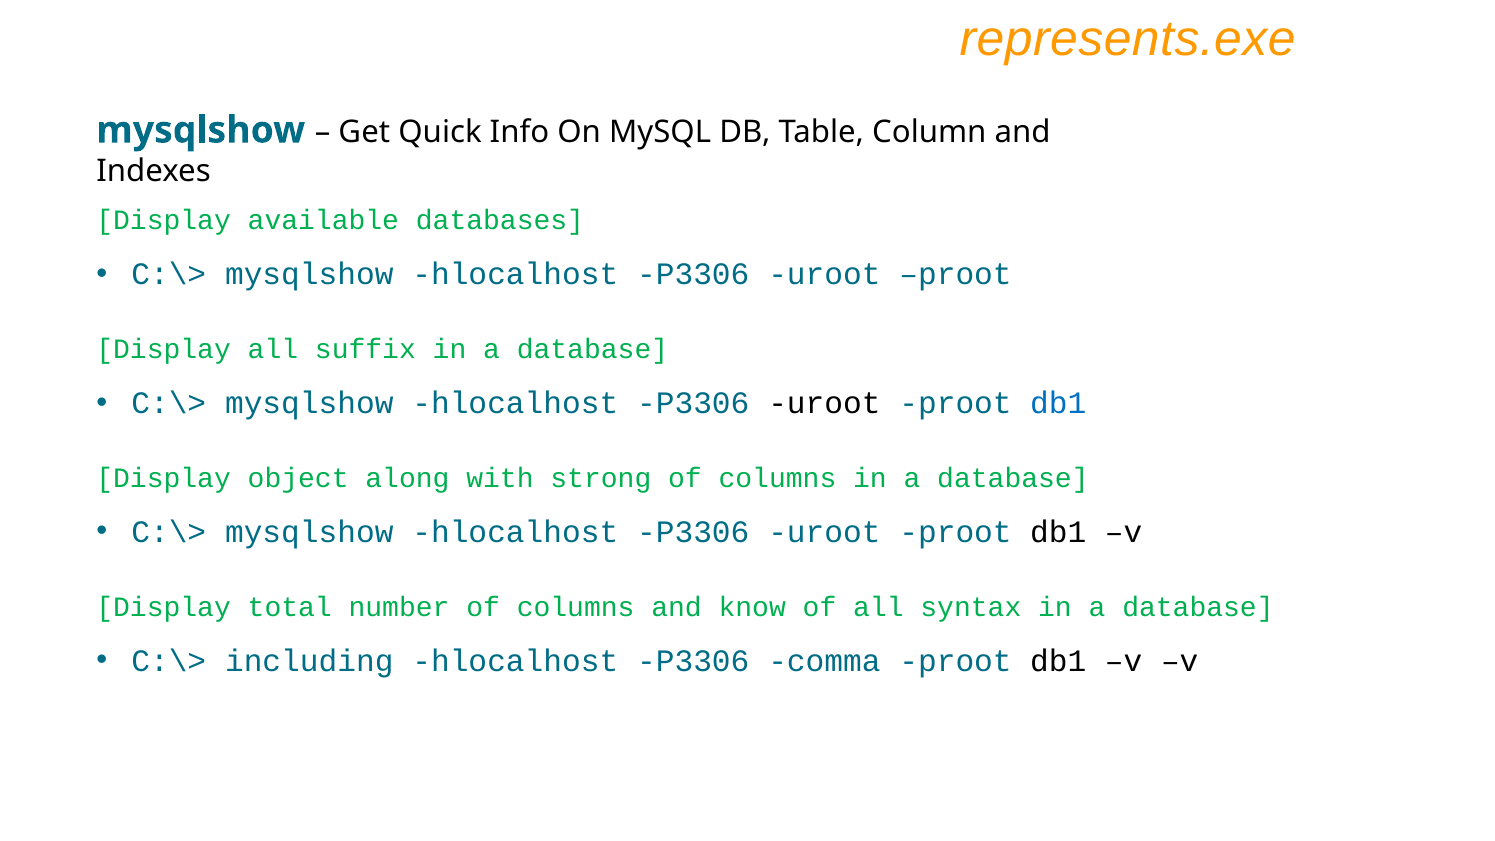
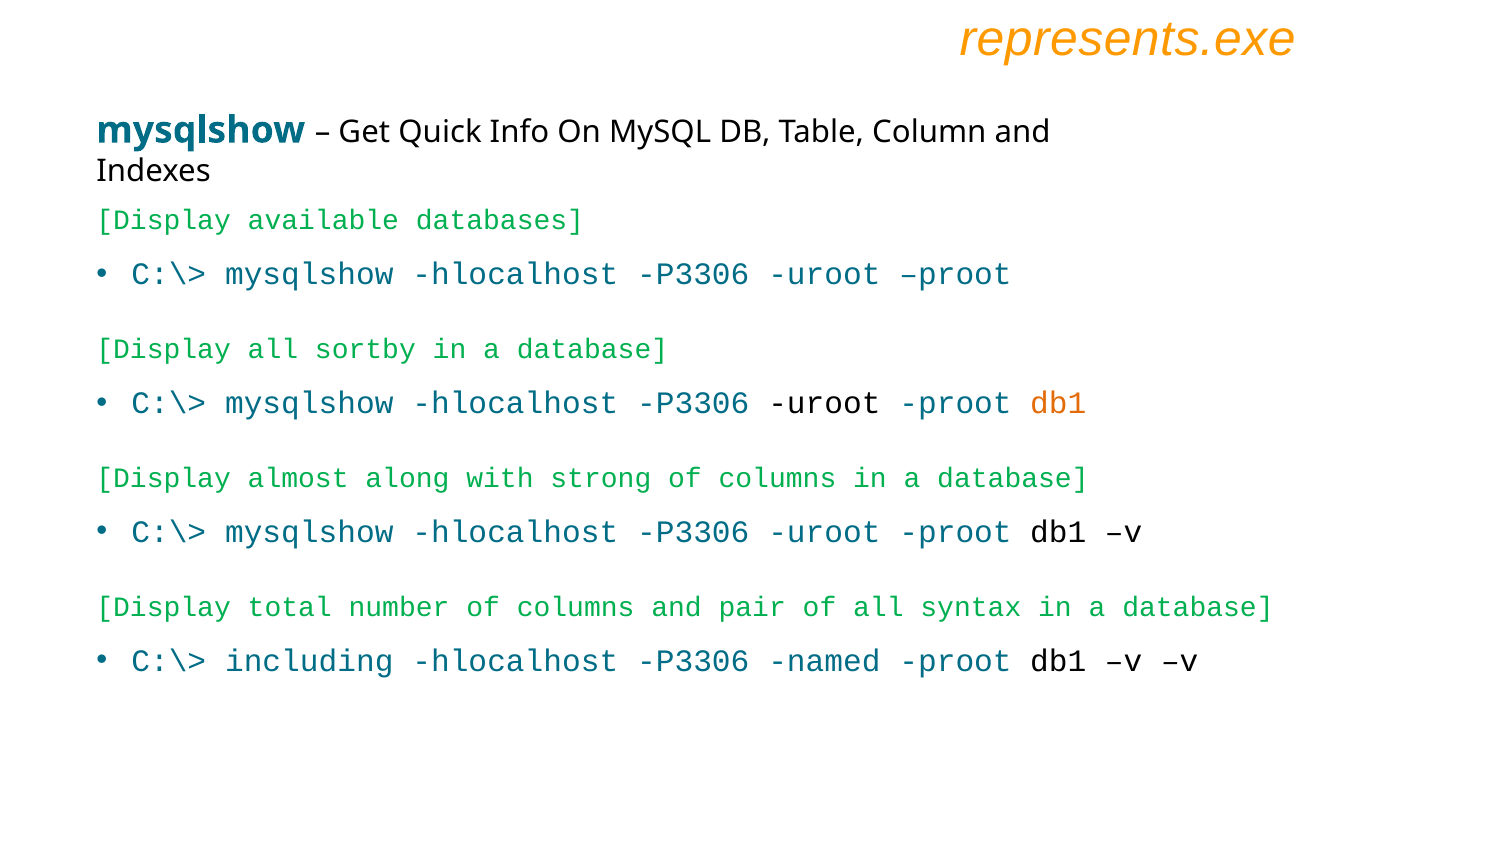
suffix: suffix -> sortby
db1 at (1058, 404) colour: blue -> orange
object: object -> almost
know: know -> pair
comma: comma -> named
